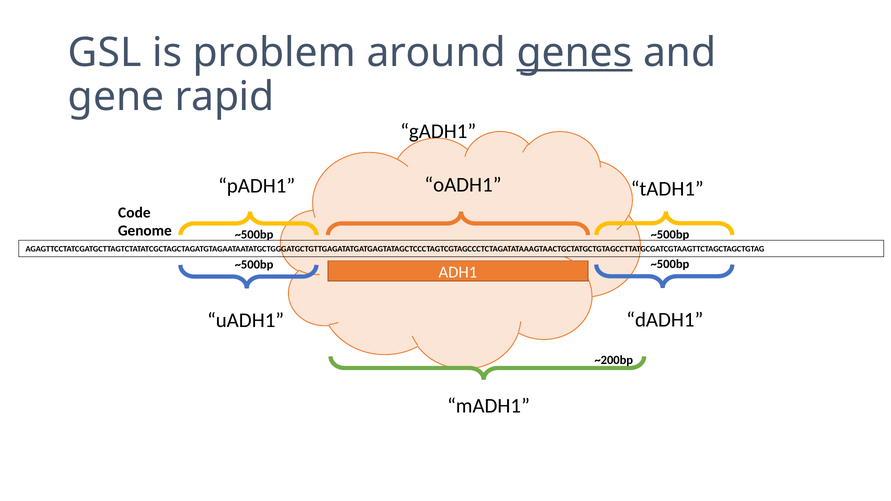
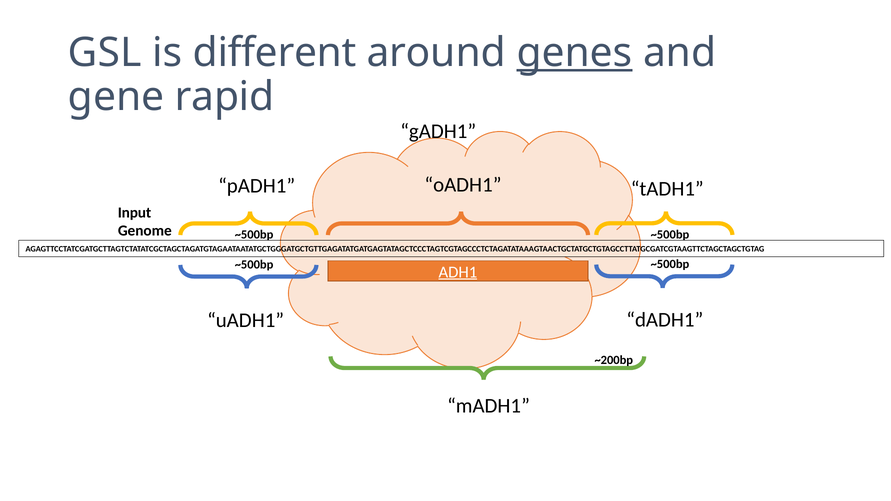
problem: problem -> different
Code: Code -> Input
ADH1 underline: none -> present
